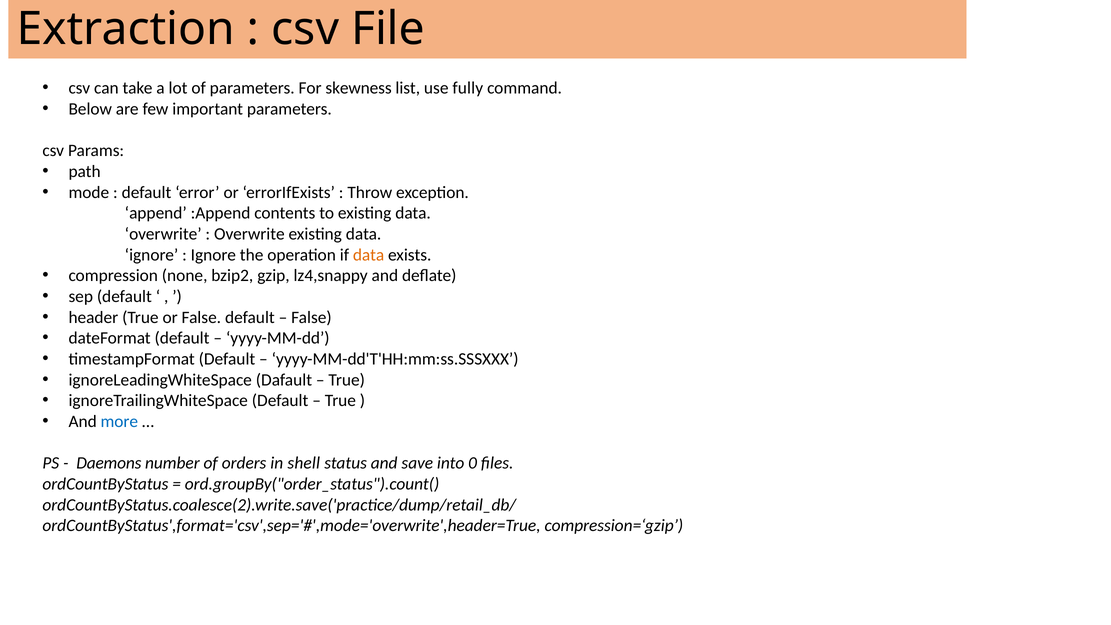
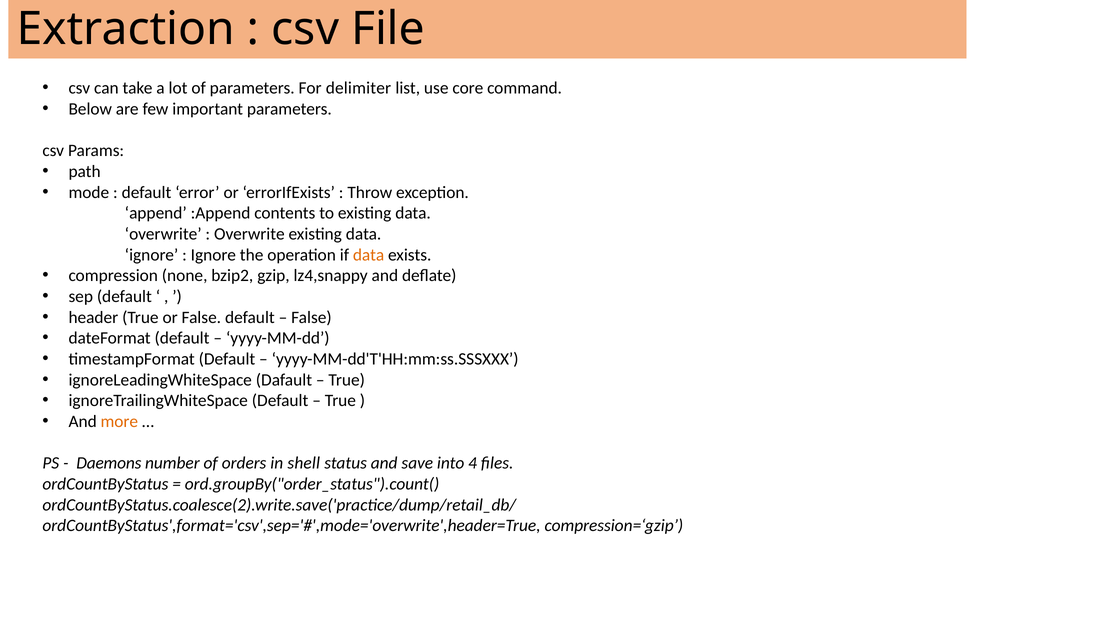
skewness: skewness -> delimiter
fully: fully -> core
more colour: blue -> orange
0: 0 -> 4
